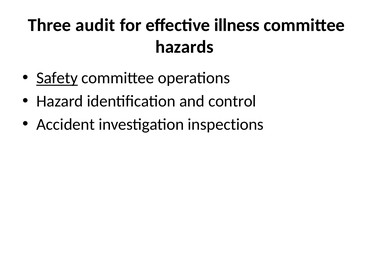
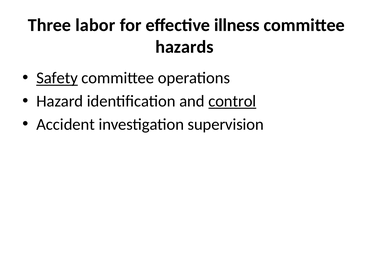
audit: audit -> labor
control underline: none -> present
inspections: inspections -> supervision
